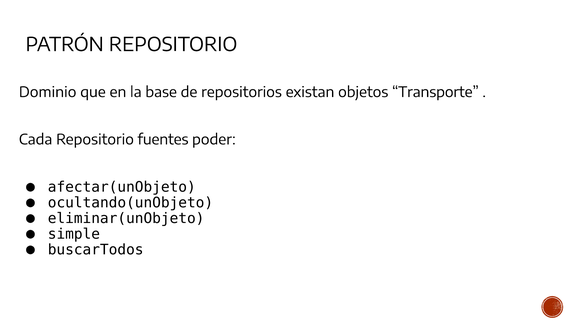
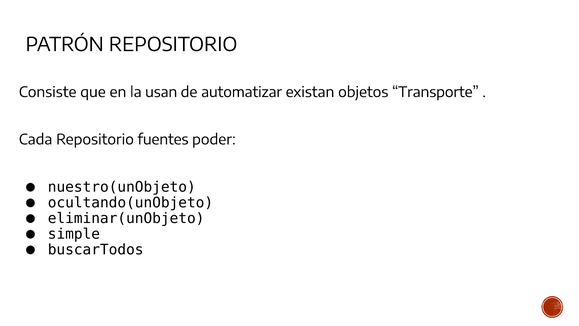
Dominio: Dominio -> Consiste
base: base -> usan
repositorios: repositorios -> automatizar
afectar(unObjeto: afectar(unObjeto -> nuestro(unObjeto
